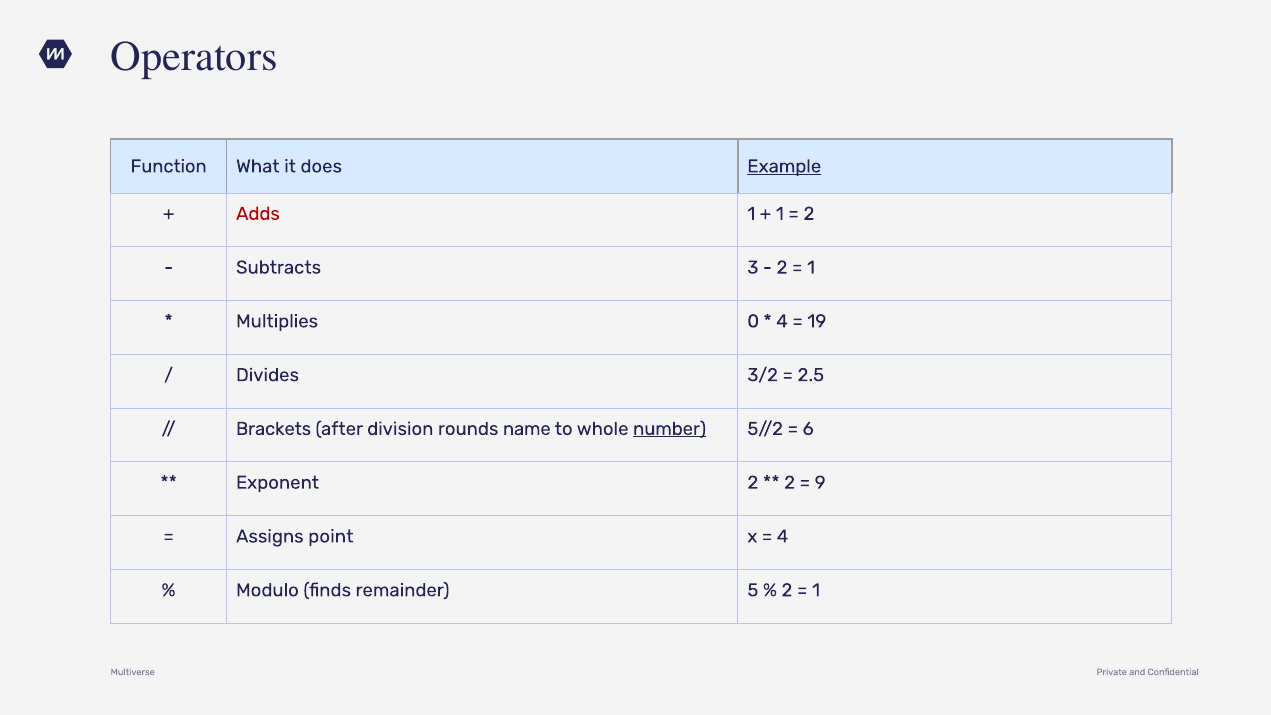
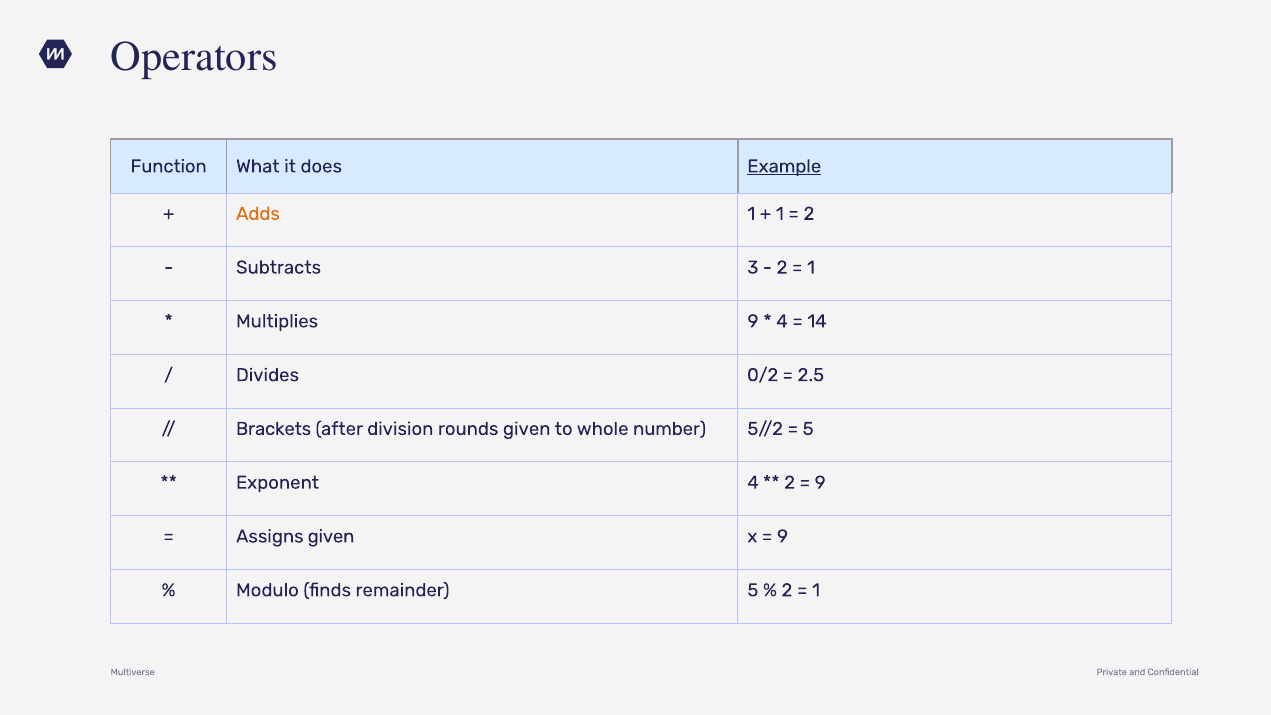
Adds colour: red -> orange
Multiplies 0: 0 -> 9
19: 19 -> 14
3/2: 3/2 -> 0/2
rounds name: name -> given
number underline: present -> none
6 at (808, 429): 6 -> 5
Exponent 2: 2 -> 4
Assigns point: point -> given
4 at (783, 536): 4 -> 9
